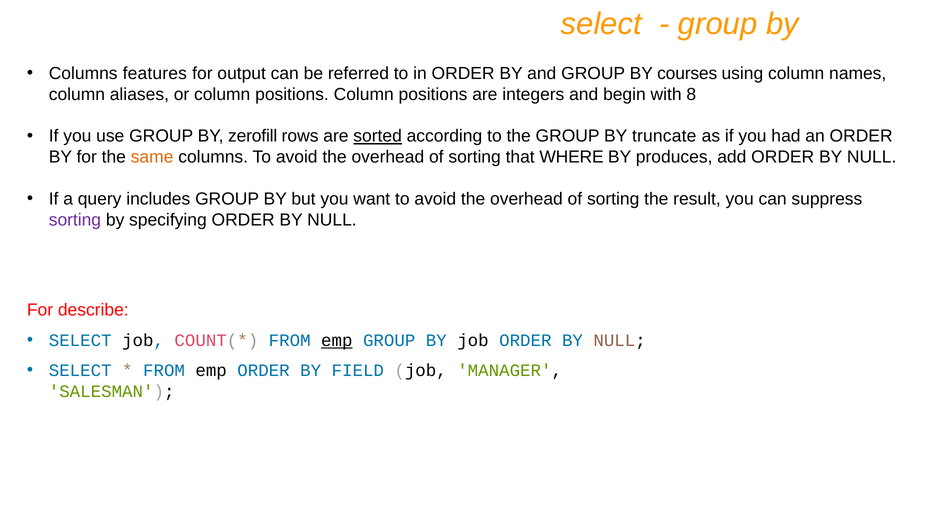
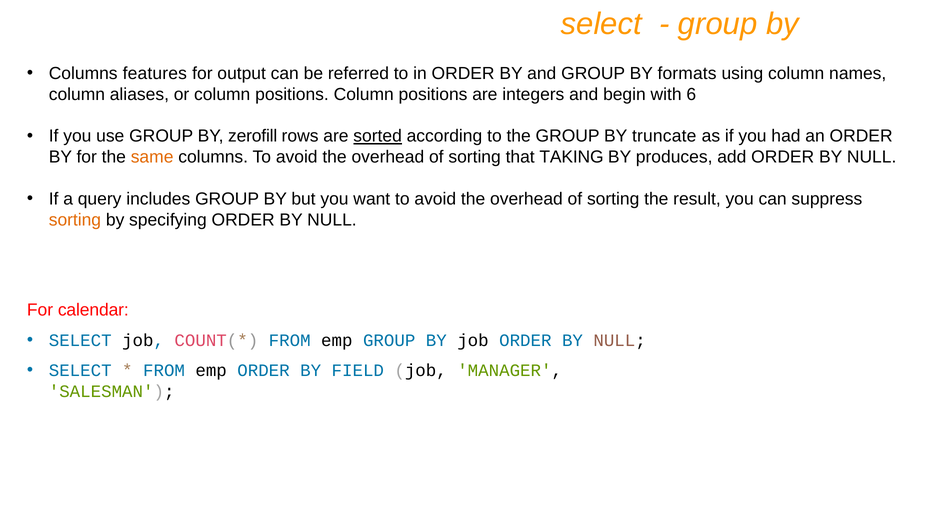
courses: courses -> formats
8: 8 -> 6
WHERE: WHERE -> TAKING
sorting at (75, 220) colour: purple -> orange
describe: describe -> calendar
emp at (337, 340) underline: present -> none
